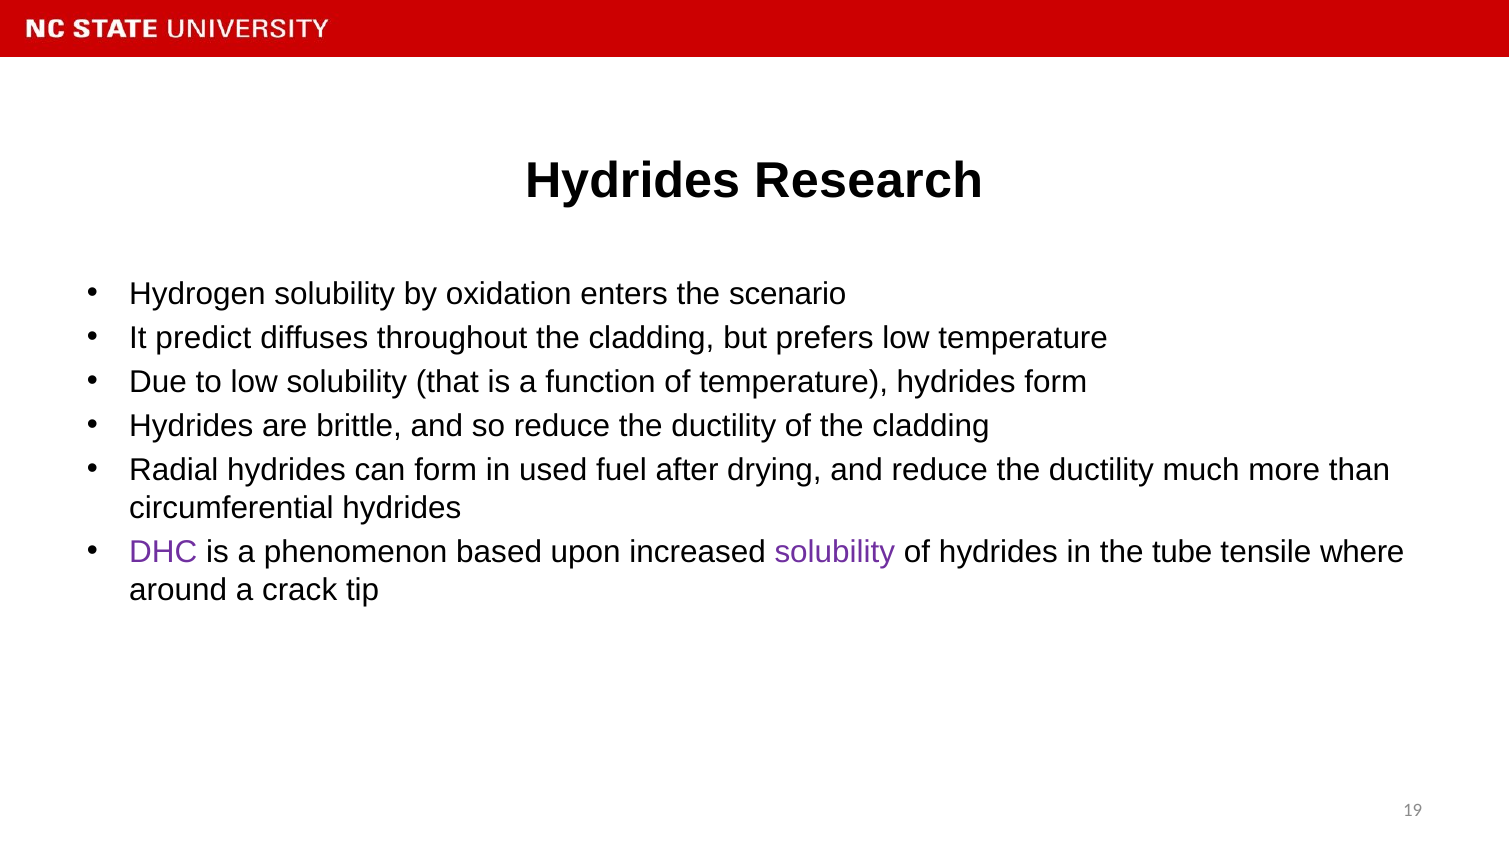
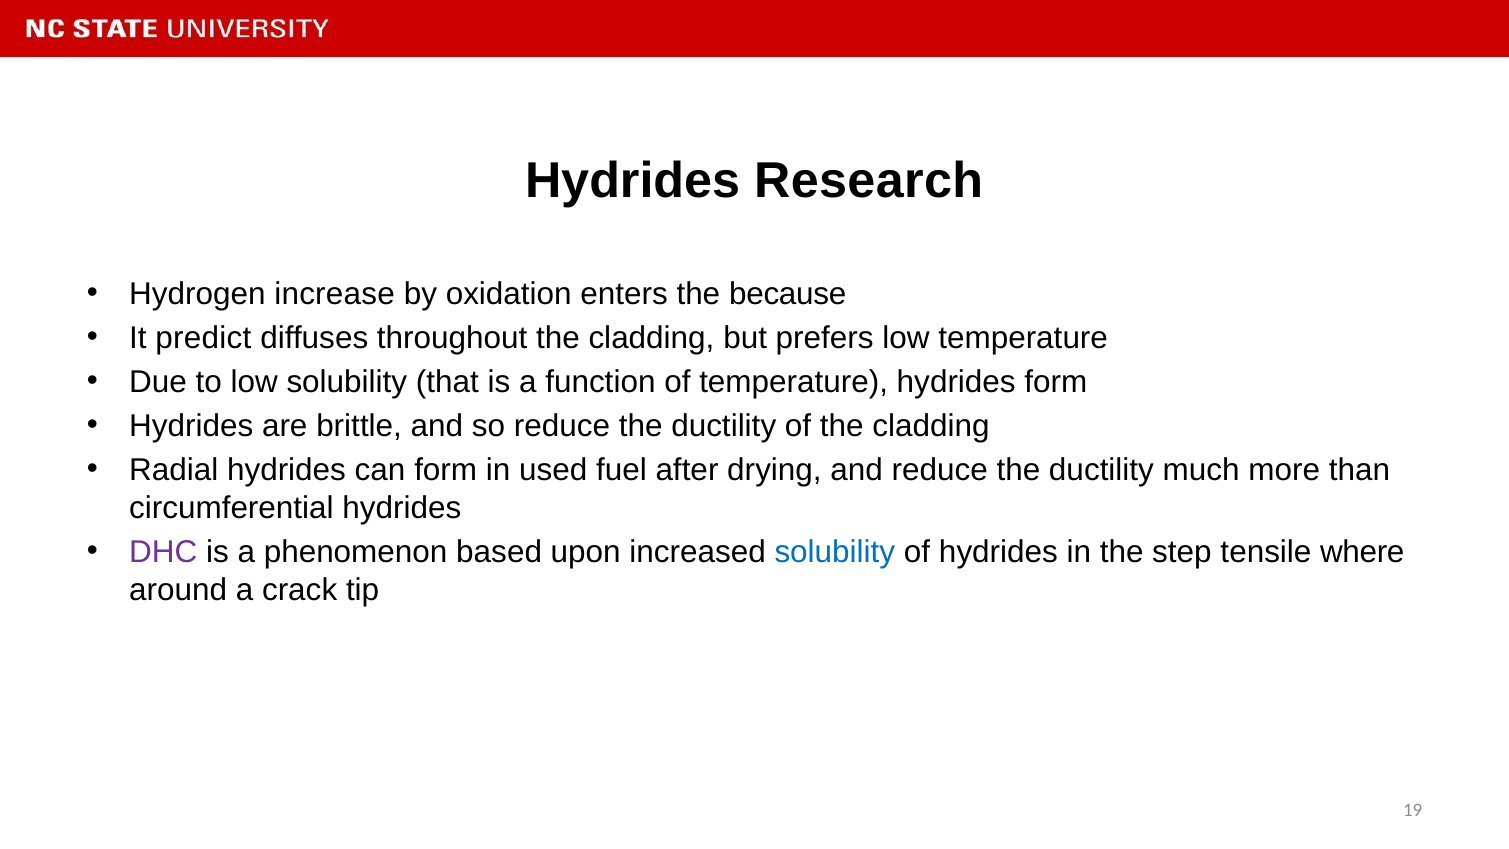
Hydrogen solubility: solubility -> increase
scenario: scenario -> because
solubility at (835, 552) colour: purple -> blue
tube: tube -> step
